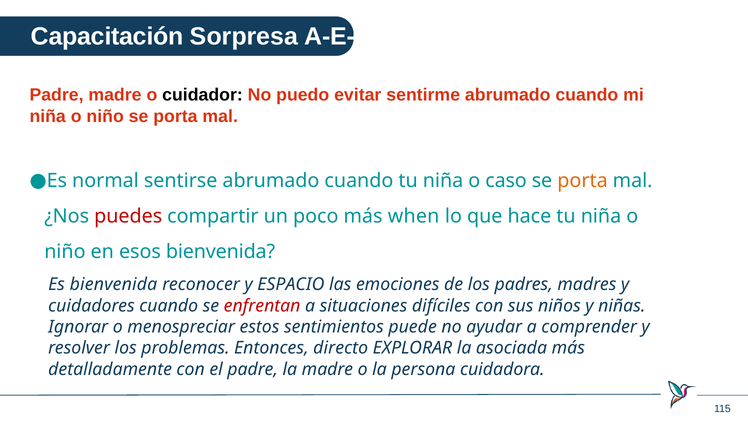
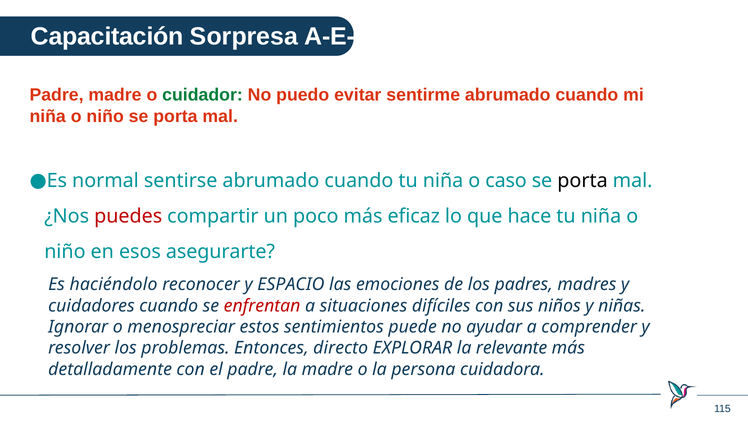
cuidador colour: black -> green
porta at (583, 181) colour: orange -> black
when: when -> eficaz
esos bienvenida: bienvenida -> asegurarte
Es bienvenida: bienvenida -> haciéndolo
asociada: asociada -> relevante
